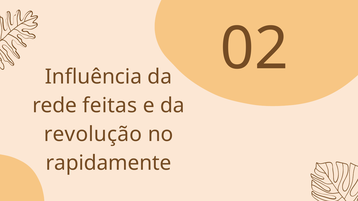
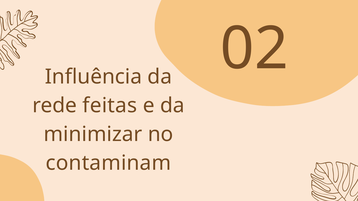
revolução: revolução -> minimizar
rapidamente: rapidamente -> contaminam
